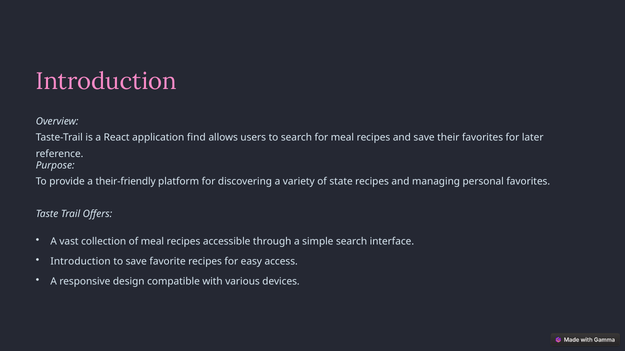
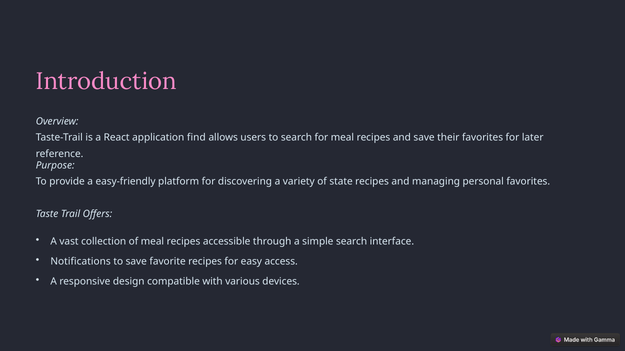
their-friendly: their-friendly -> easy-friendly
Introduction at (81, 262): Introduction -> Notifications
